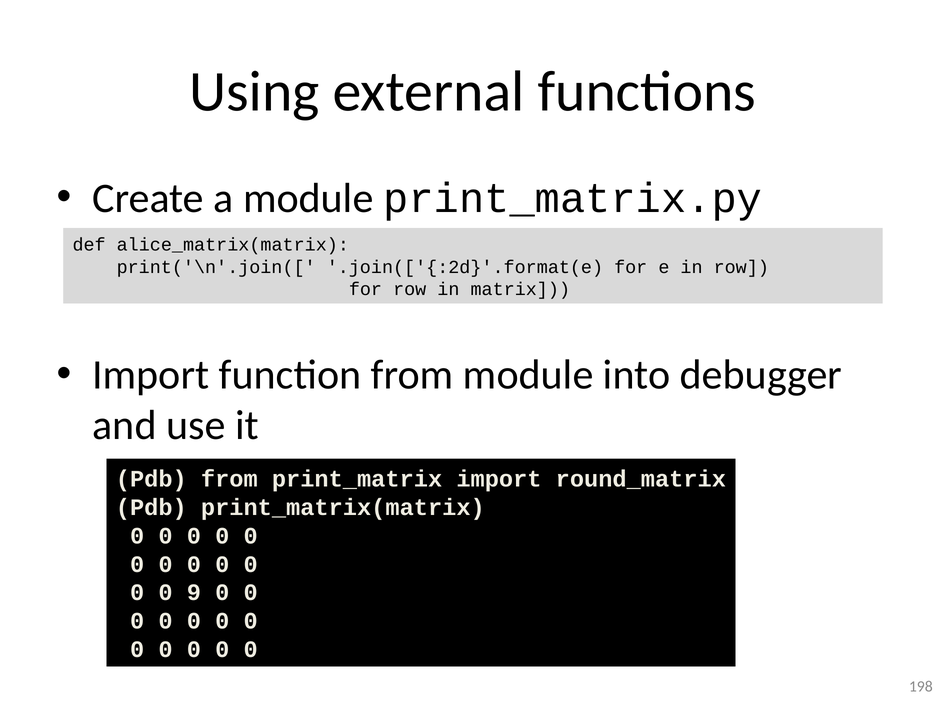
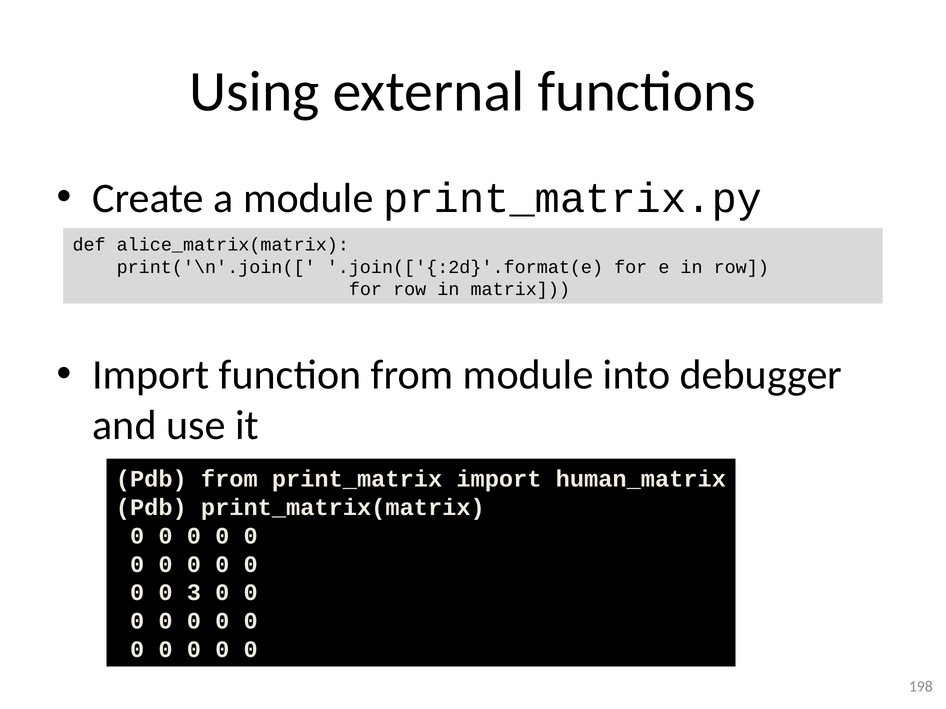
round_matrix: round_matrix -> human_matrix
9: 9 -> 3
